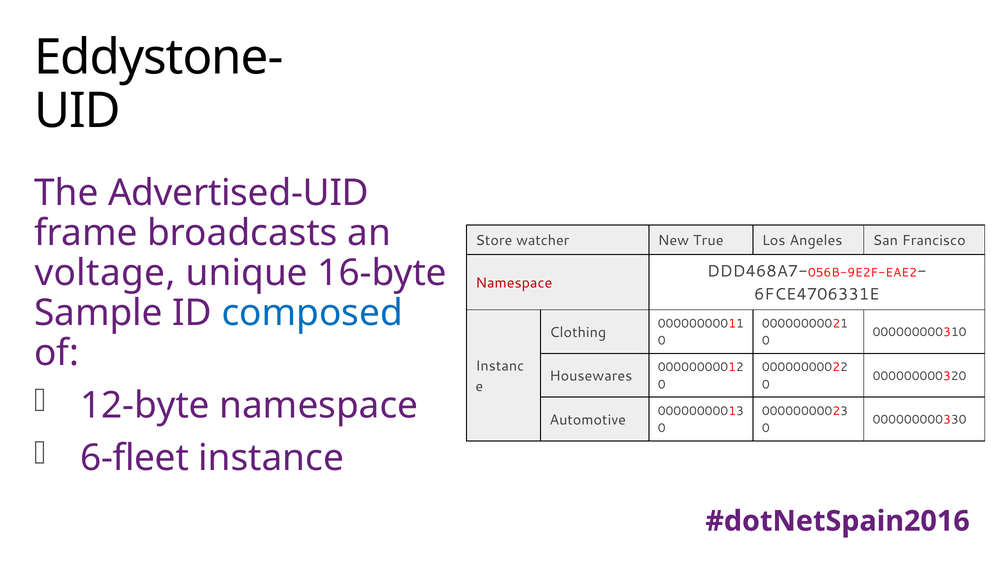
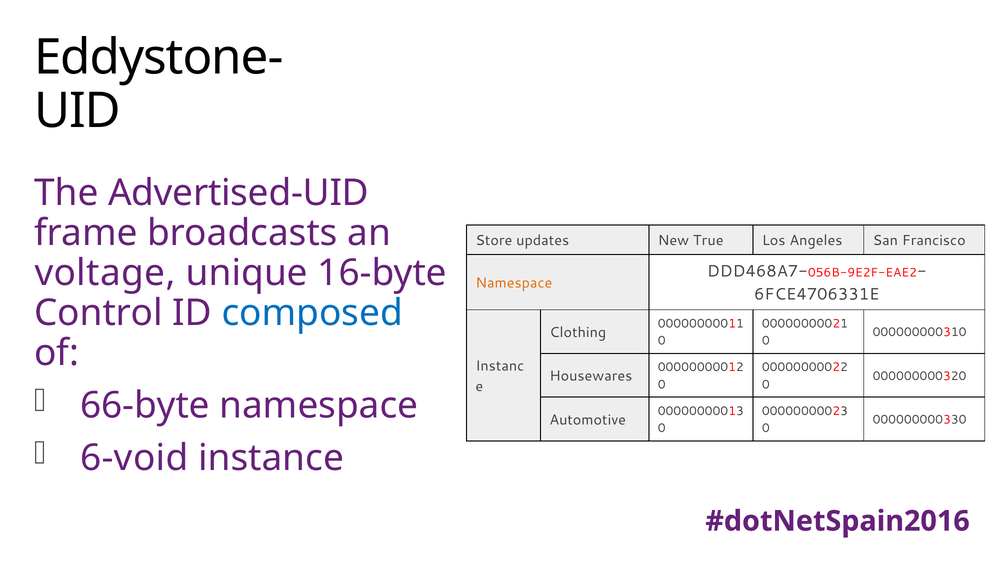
watcher: watcher -> updates
Namespace at (514, 283) colour: red -> orange
Sample: Sample -> Control
12-byte: 12-byte -> 66-byte
6-fleet: 6-fleet -> 6-void
